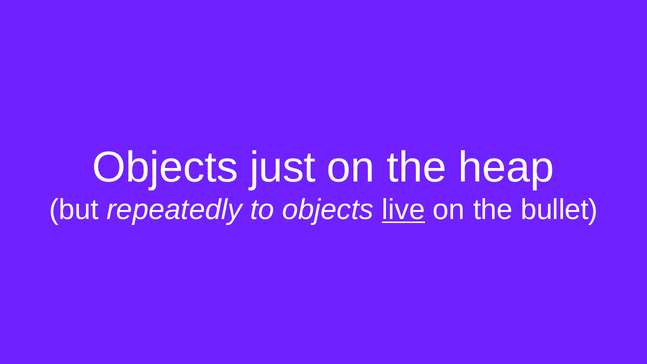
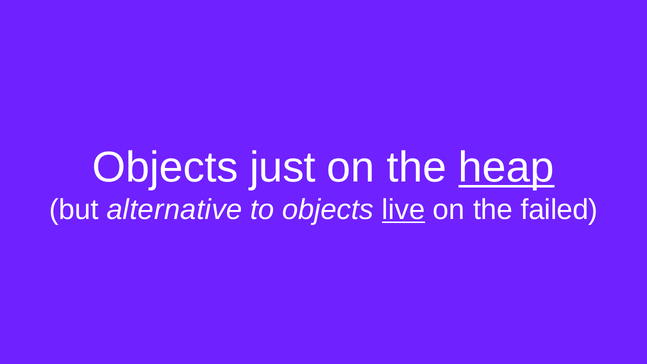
heap underline: none -> present
repeatedly: repeatedly -> alternative
bullet: bullet -> failed
